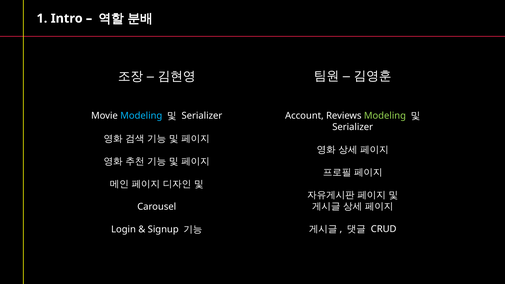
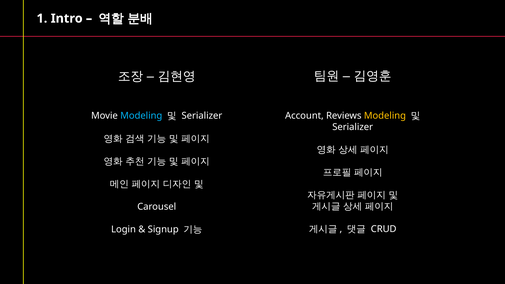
Modeling at (385, 116) colour: light green -> yellow
